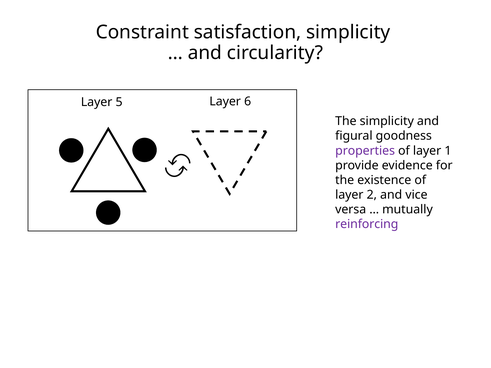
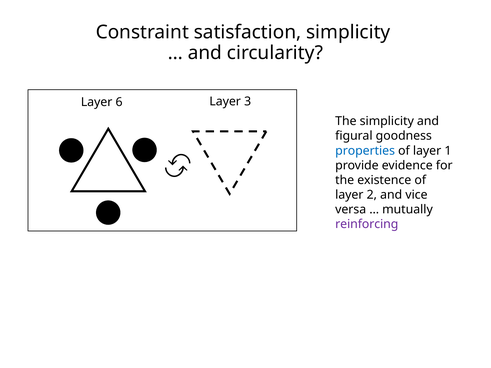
5: 5 -> 6
6: 6 -> 3
properties colour: purple -> blue
